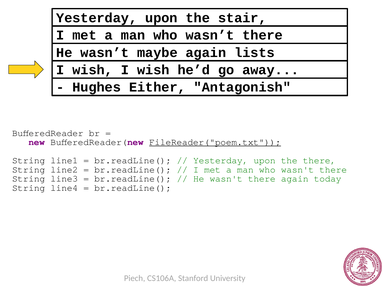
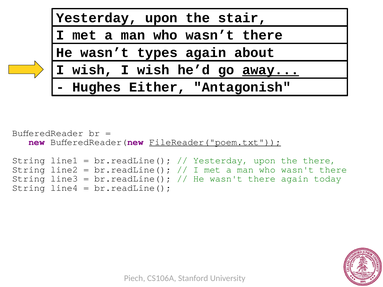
maybe: maybe -> types
lists: lists -> about
away underline: none -> present
